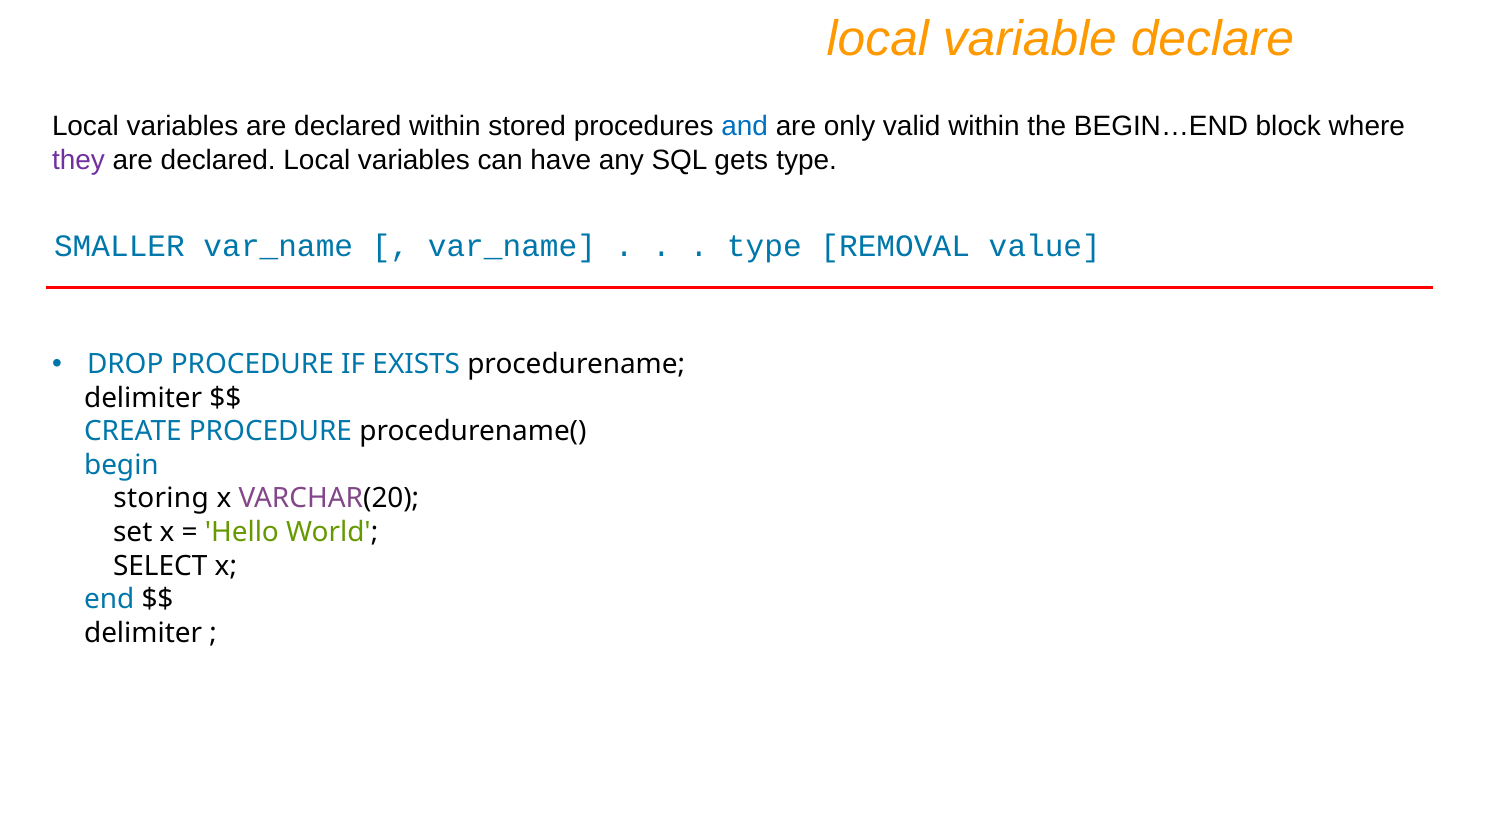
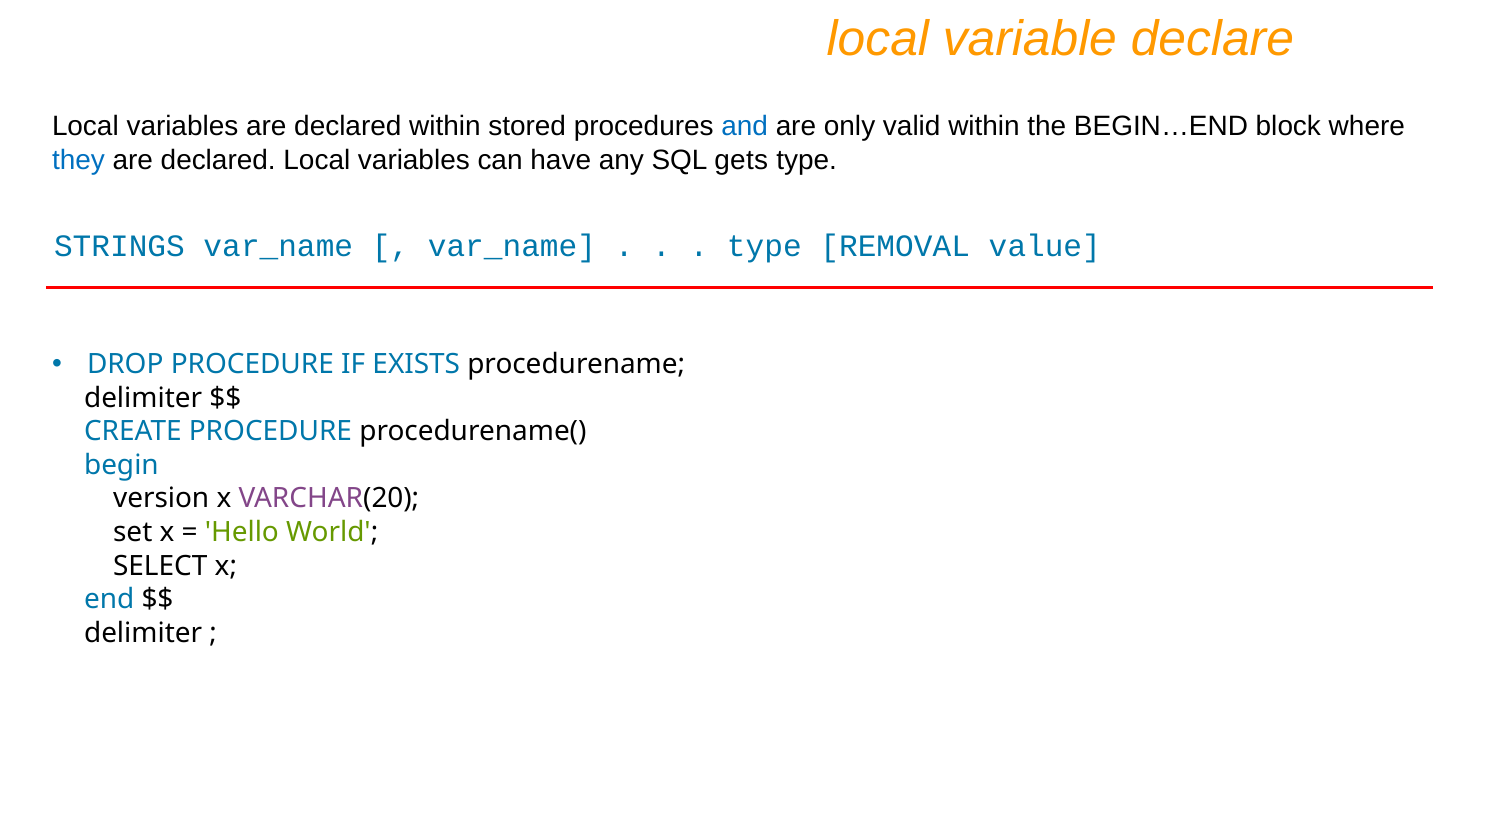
they colour: purple -> blue
SMALLER: SMALLER -> STRINGS
storing: storing -> version
